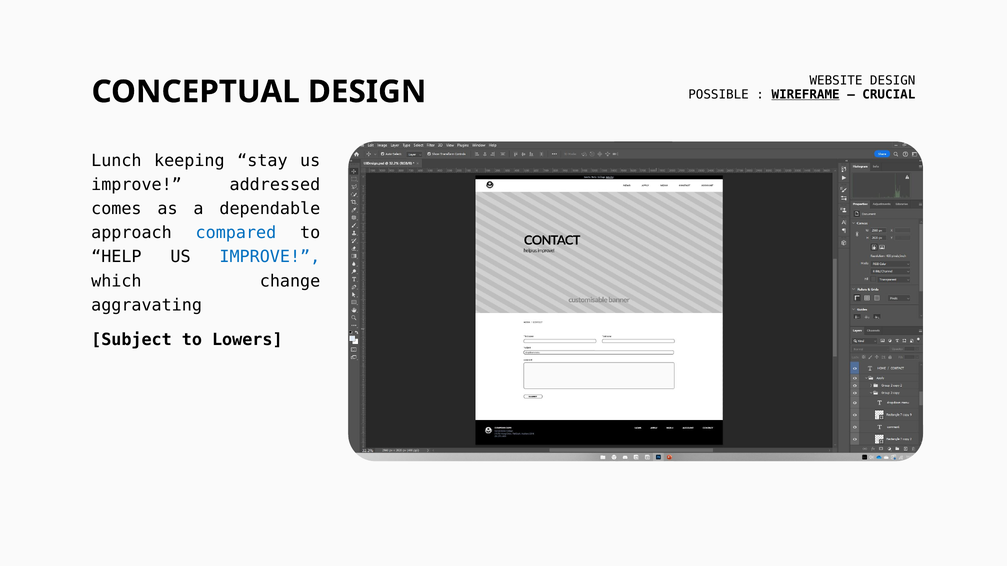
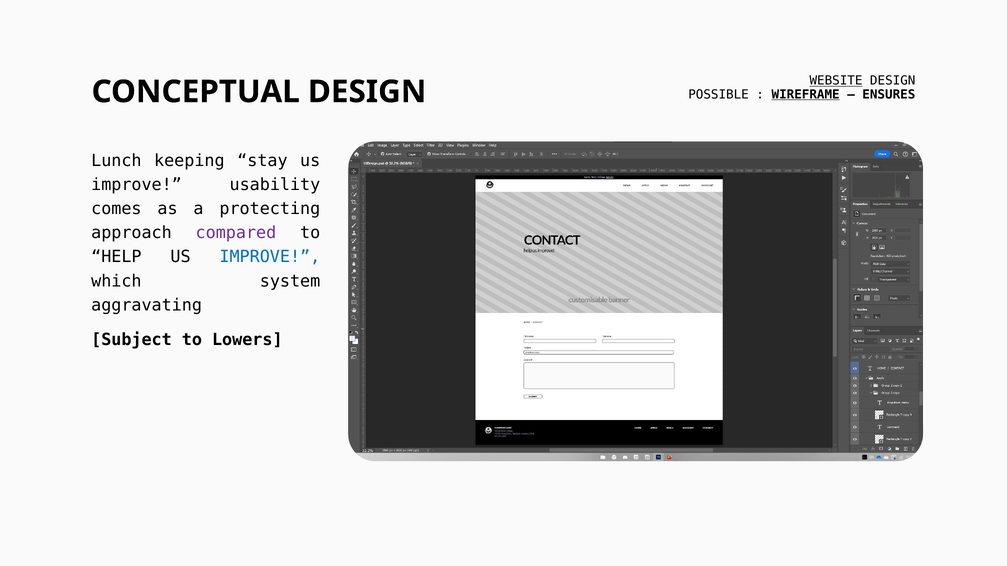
WEBSITE underline: none -> present
CRUCIAL: CRUCIAL -> ENSURES
addressed: addressed -> usability
dependable: dependable -> protecting
compared colour: blue -> purple
change: change -> system
